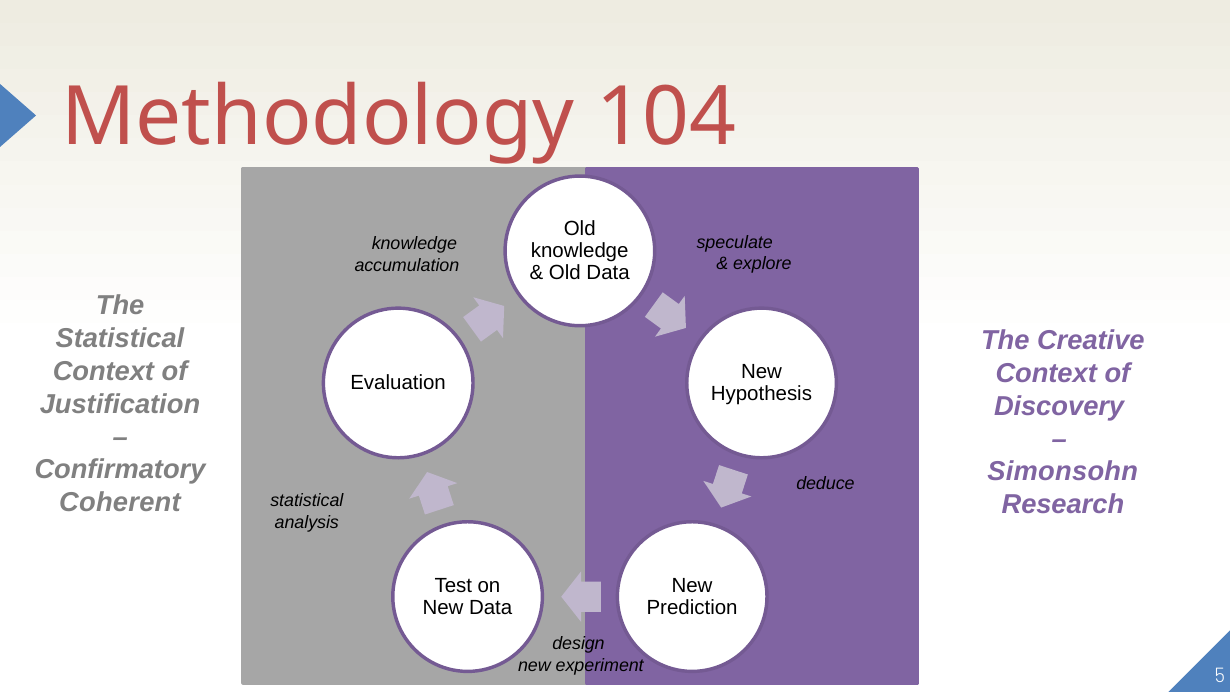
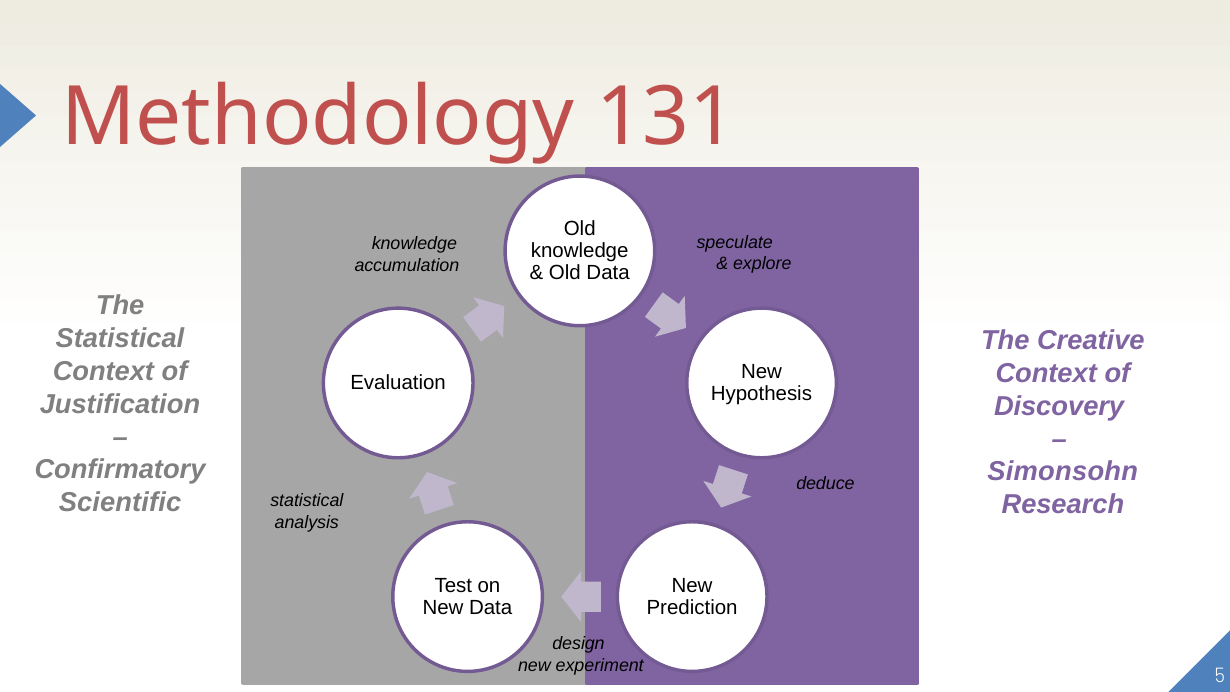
104: 104 -> 131
Coherent: Coherent -> Scientific
